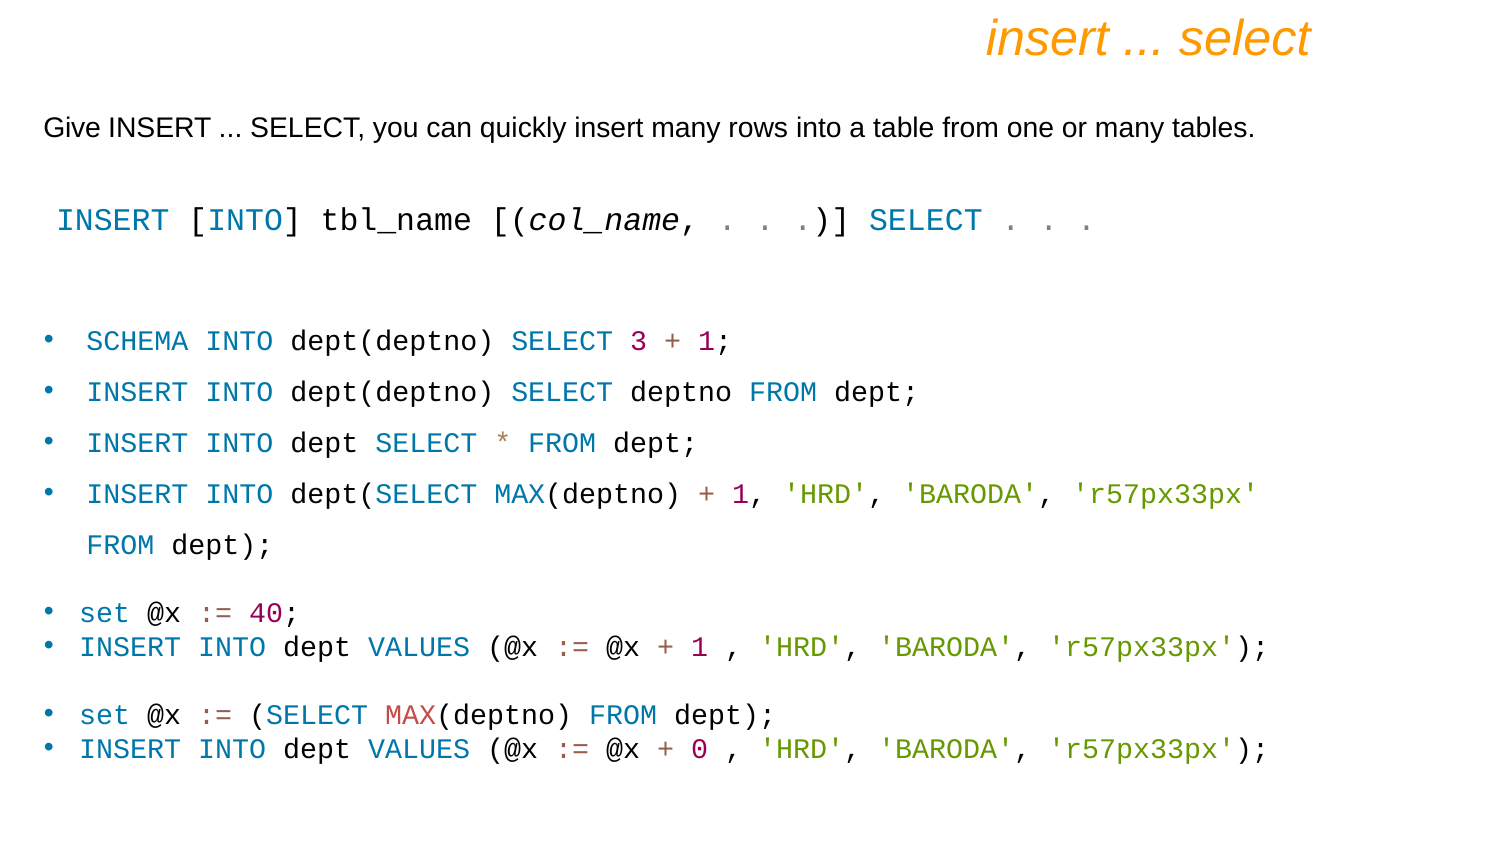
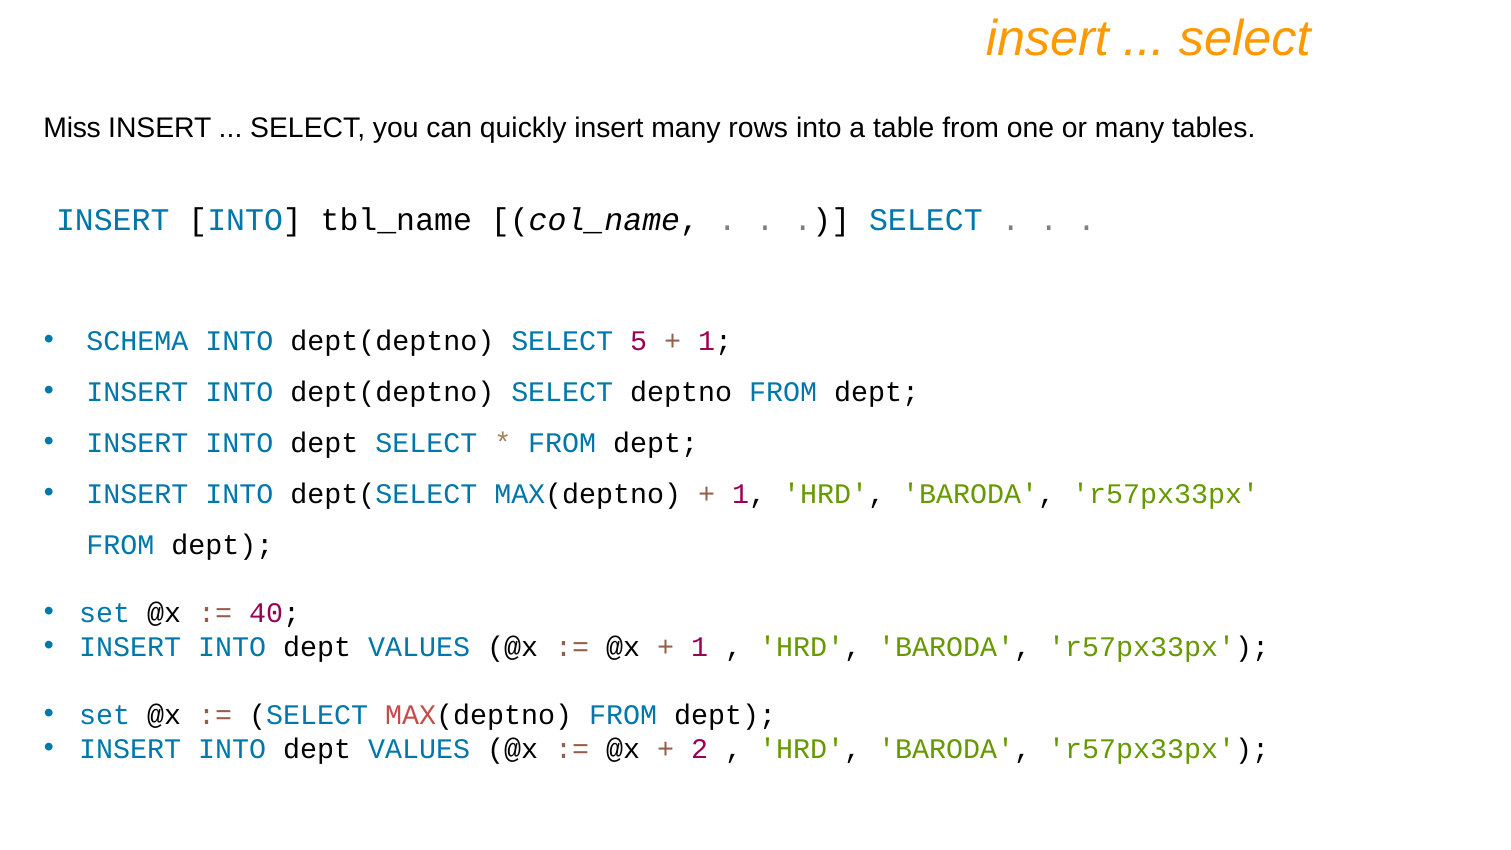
Give: Give -> Miss
3: 3 -> 5
0: 0 -> 2
